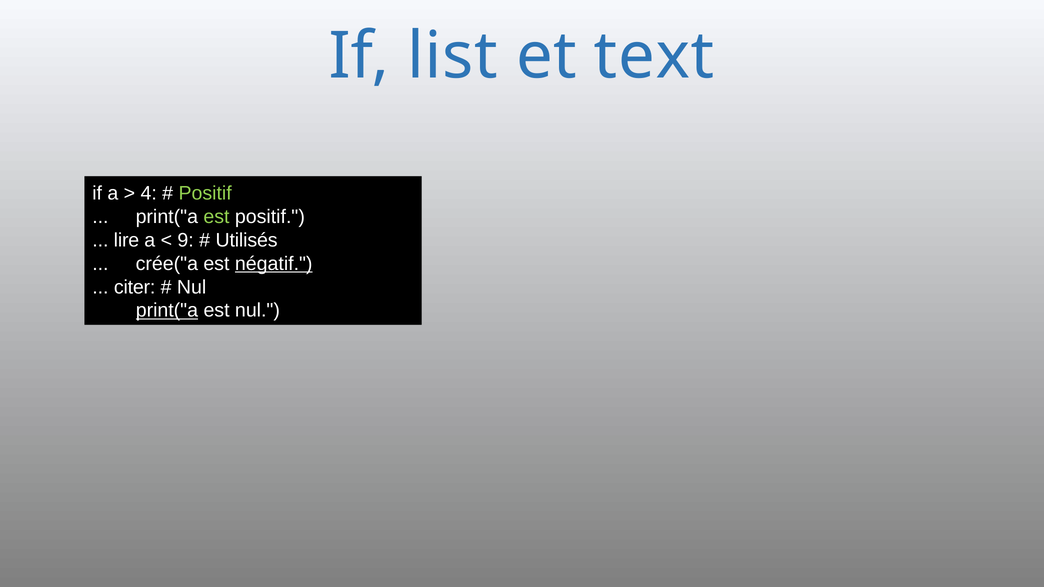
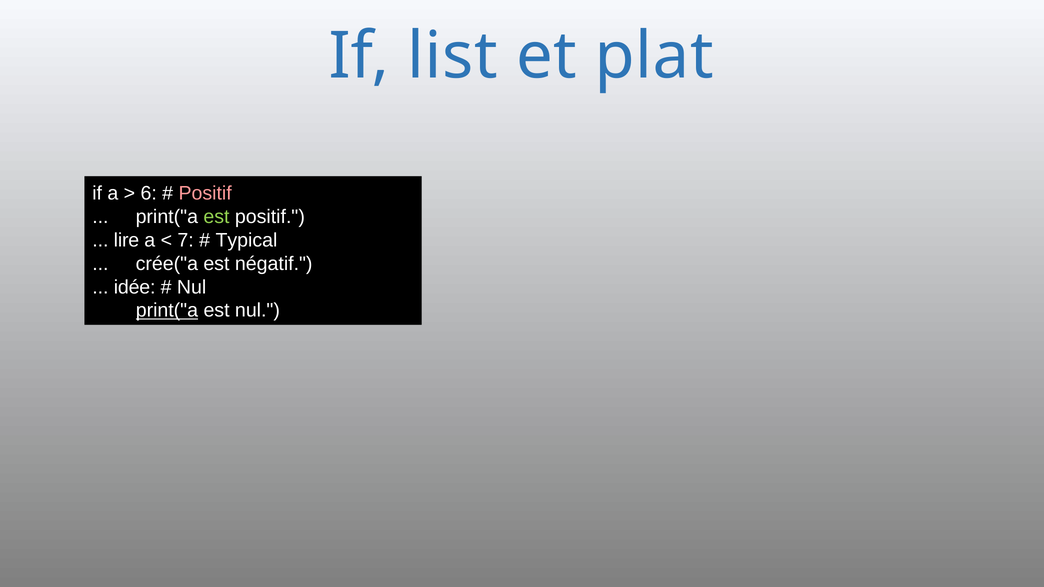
text: text -> plat
4: 4 -> 6
Positif at (205, 193) colour: light green -> pink
9: 9 -> 7
Utilisés: Utilisés -> Typical
négatif underline: present -> none
citer: citer -> idée
